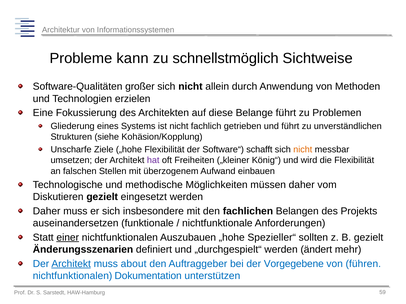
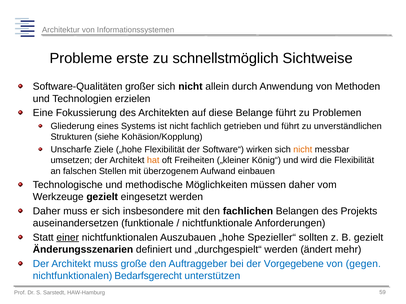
kann: kann -> erste
schafft: schafft -> wirken
hat colour: purple -> orange
Diskutieren: Diskutieren -> Werkzeuge
Architekt at (71, 264) underline: present -> none
about: about -> große
führen: führen -> gegen
Dokumentation: Dokumentation -> Bedarfsgerecht
